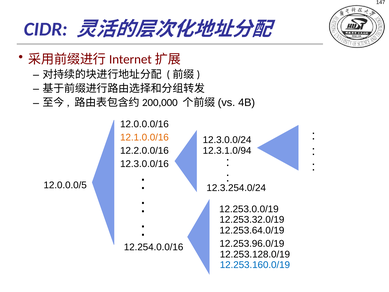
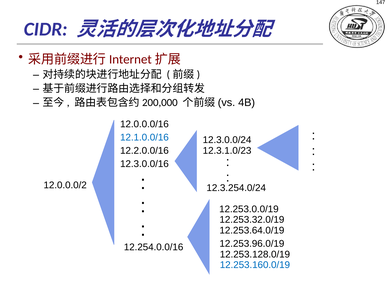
12.1.0.0/16 colour: orange -> blue
12.3.1.0/94: 12.3.1.0/94 -> 12.3.1.0/23
12.0.0.0/5: 12.0.0.0/5 -> 12.0.0.0/2
